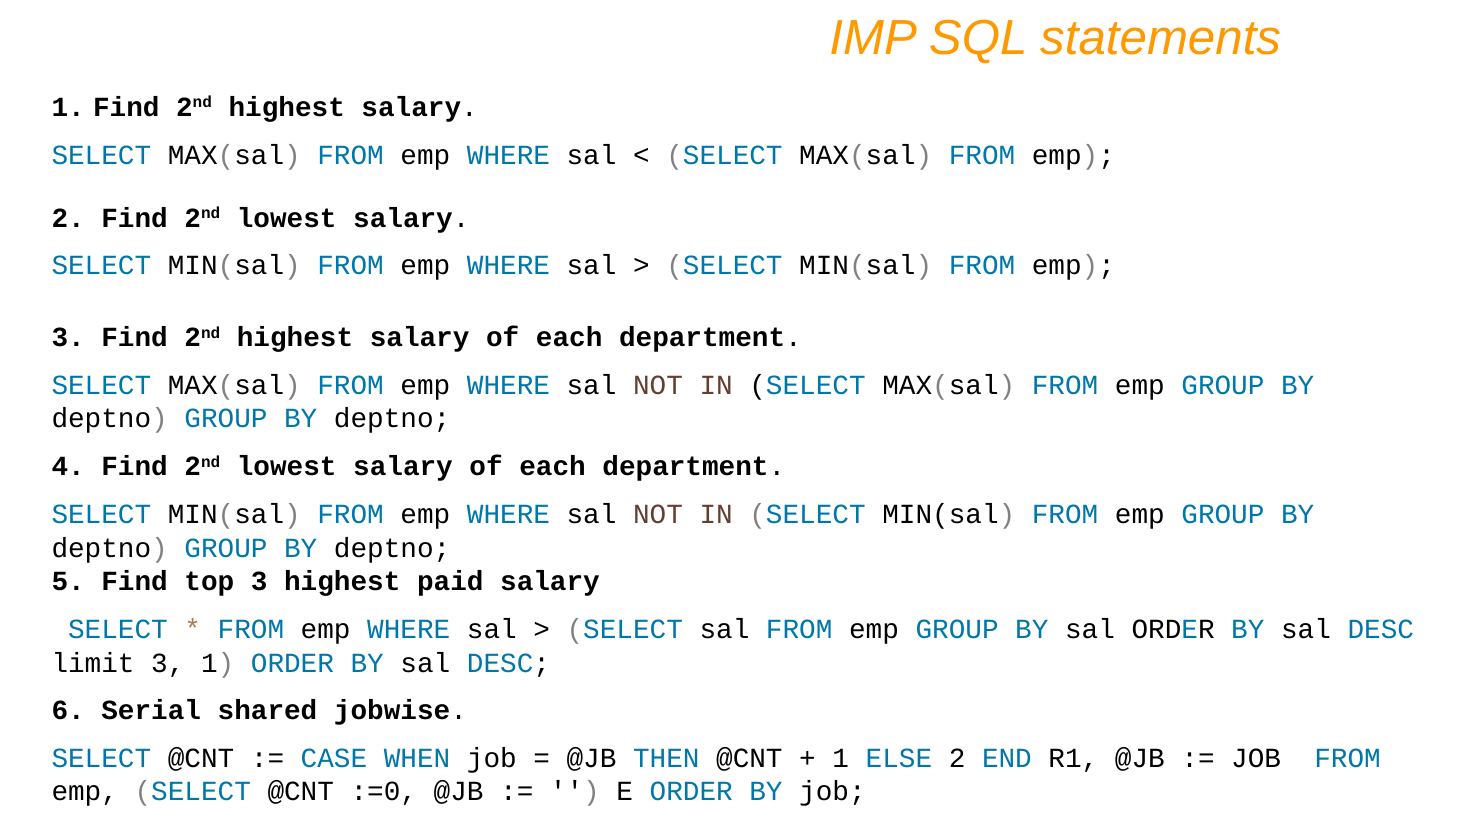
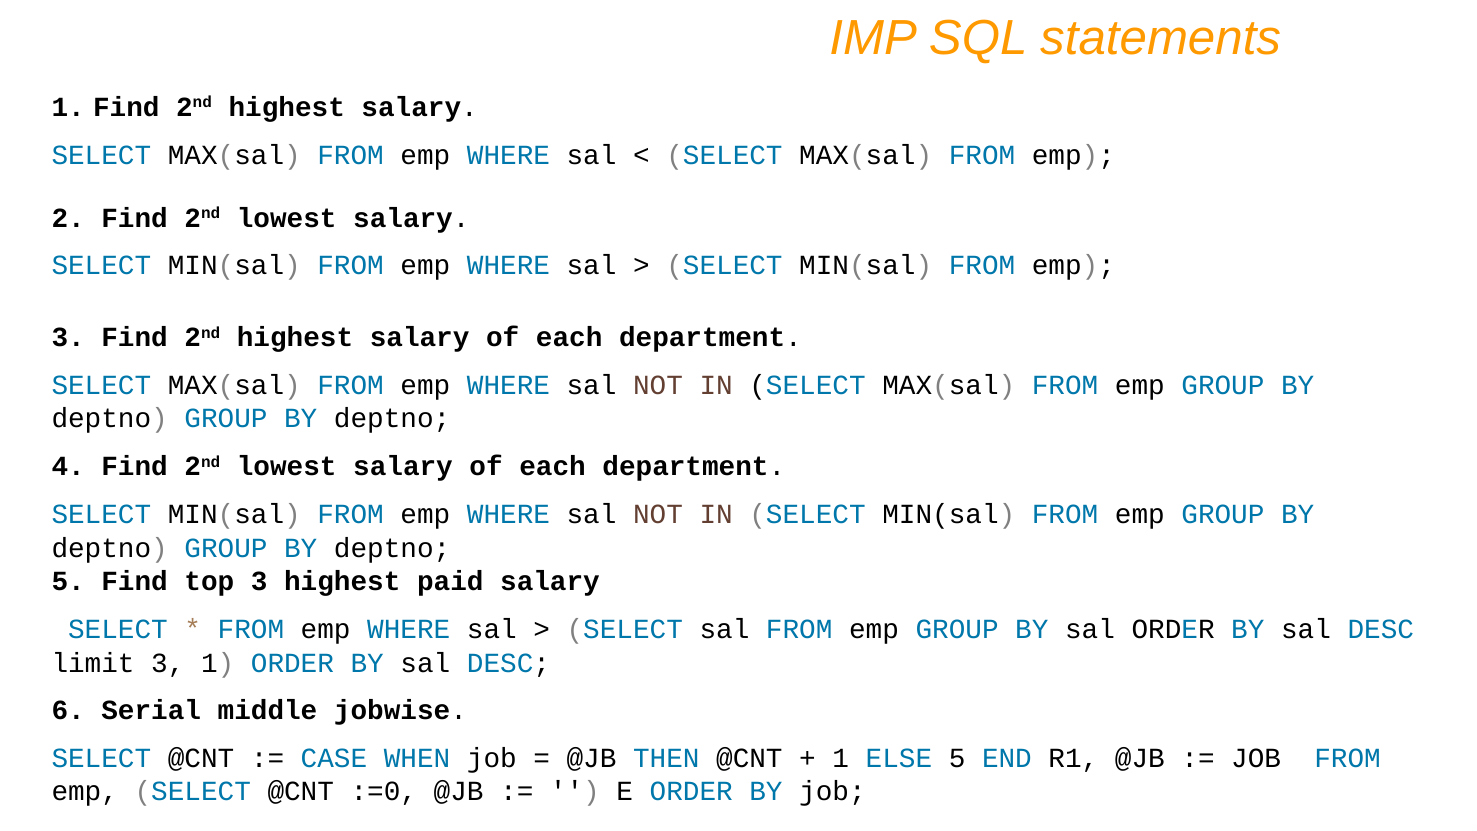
shared: shared -> middle
ELSE 2: 2 -> 5
